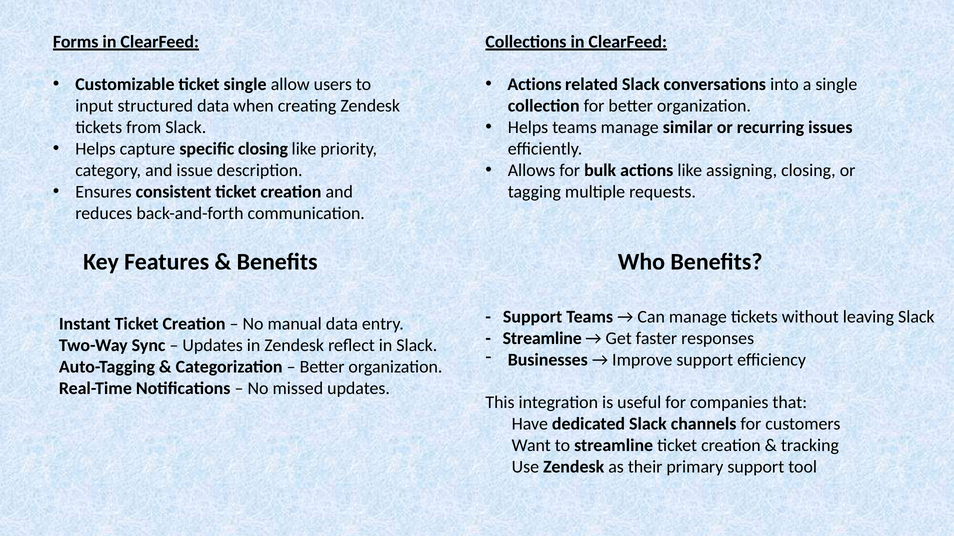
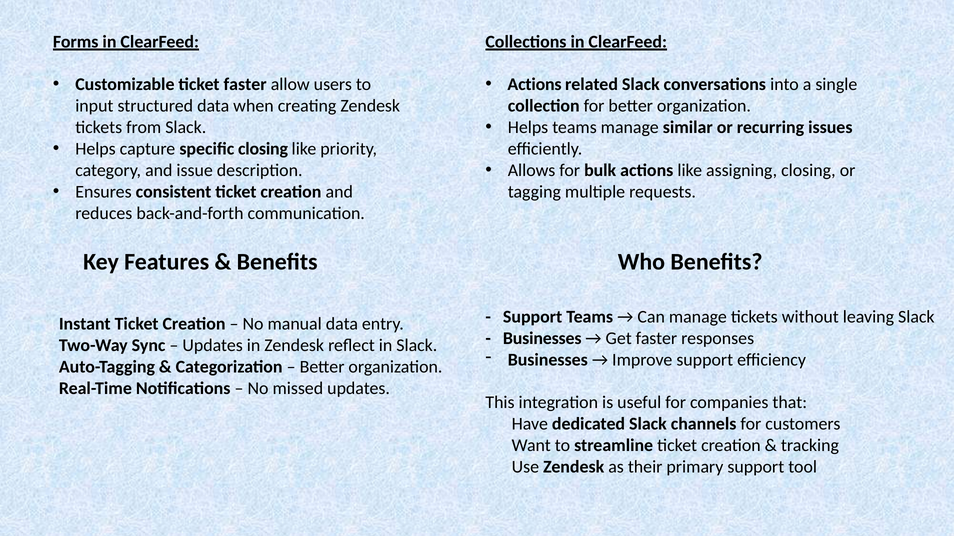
ticket single: single -> faster
Streamline at (542, 339): Streamline -> Businesses
